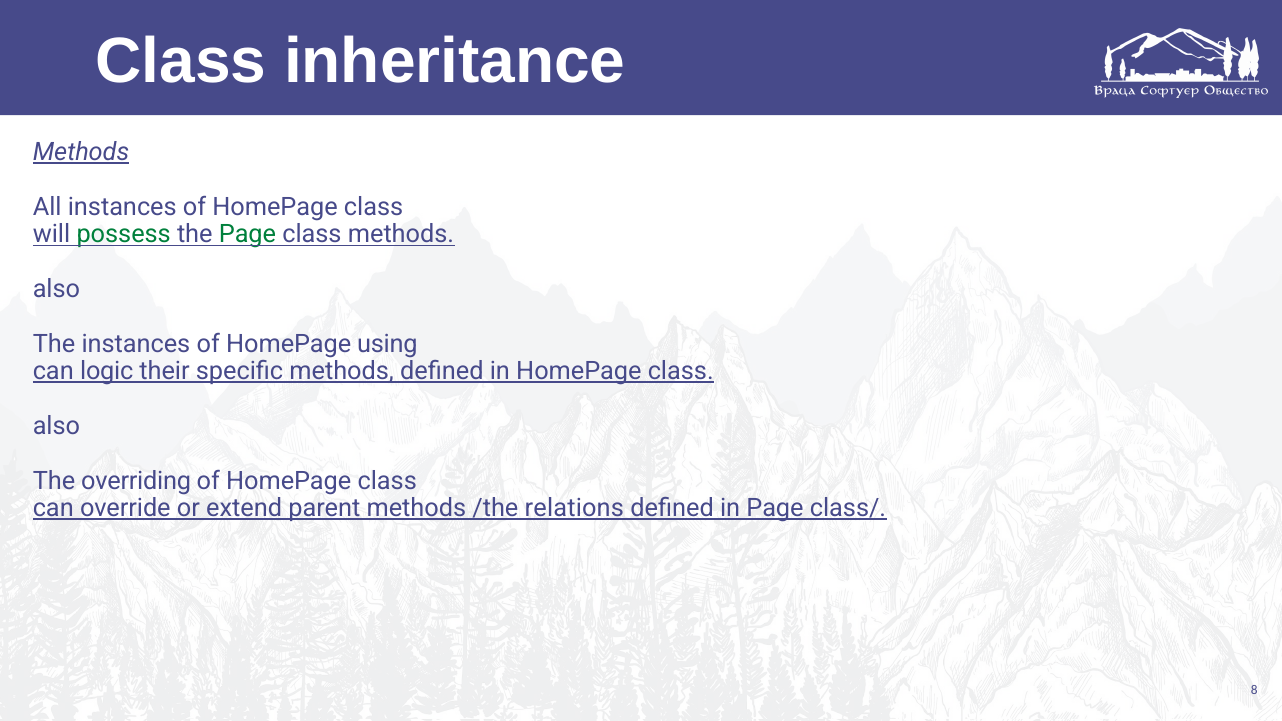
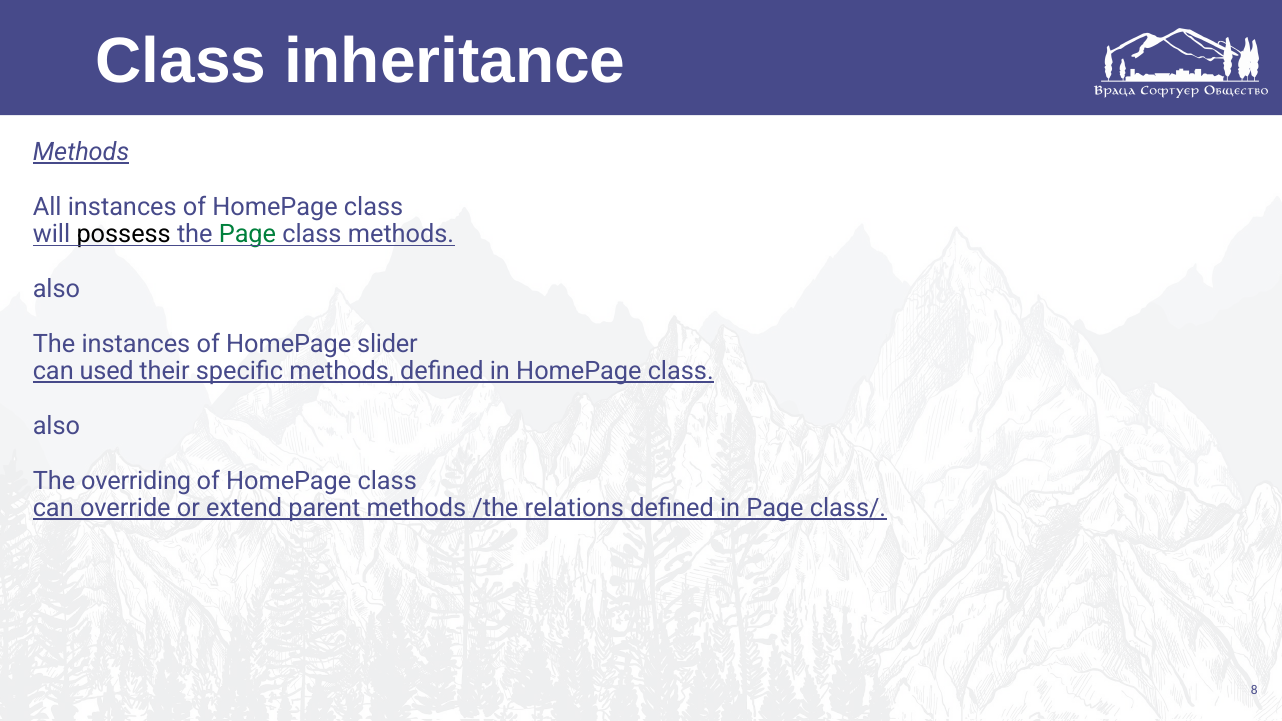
possess colour: green -> black
using: using -> slider
logic: logic -> used
